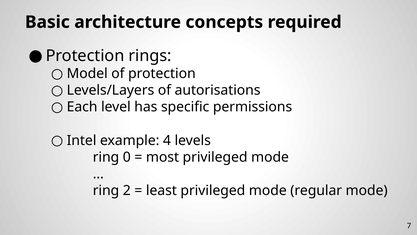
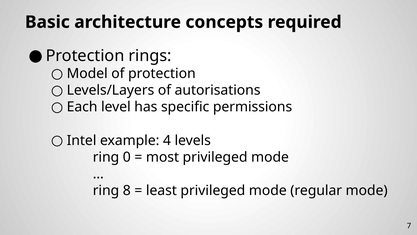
2: 2 -> 8
